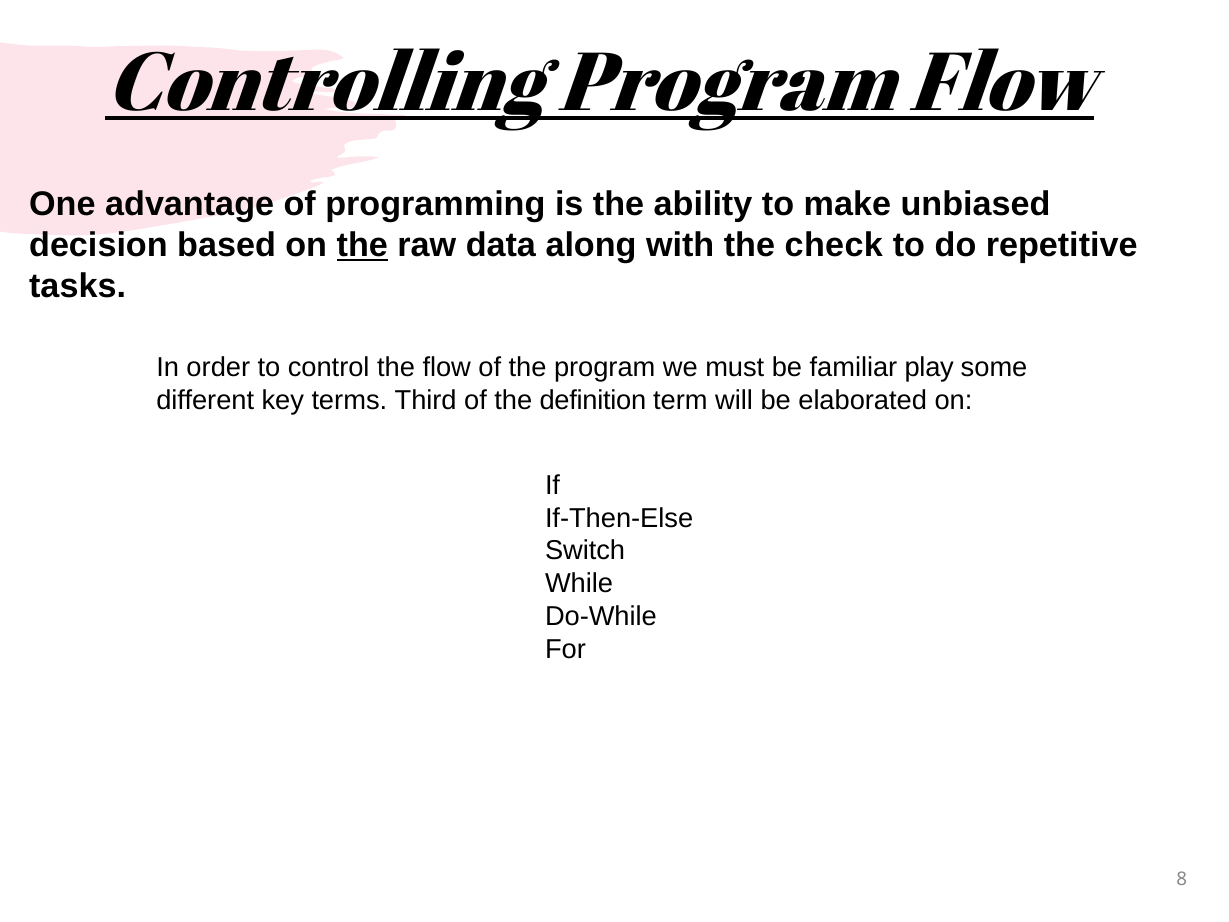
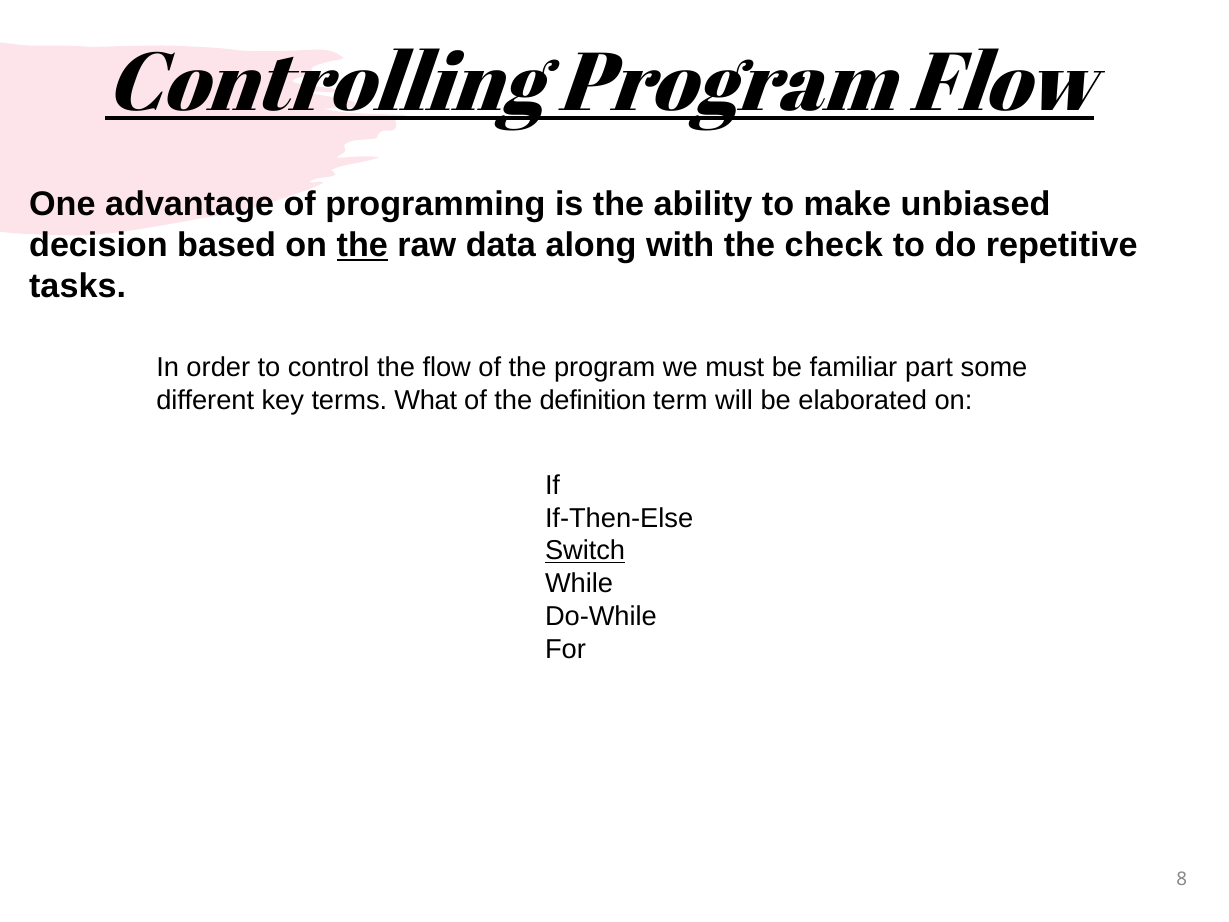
play: play -> part
Third: Third -> What
Switch underline: none -> present
